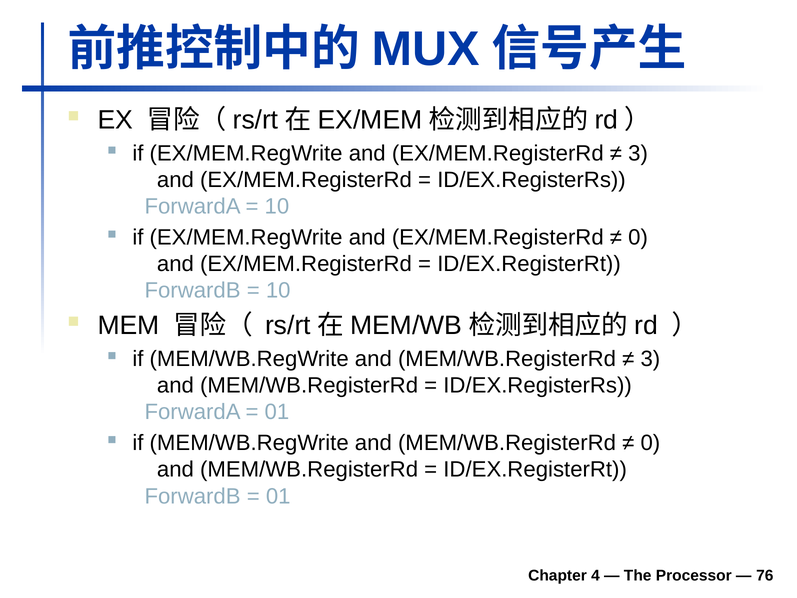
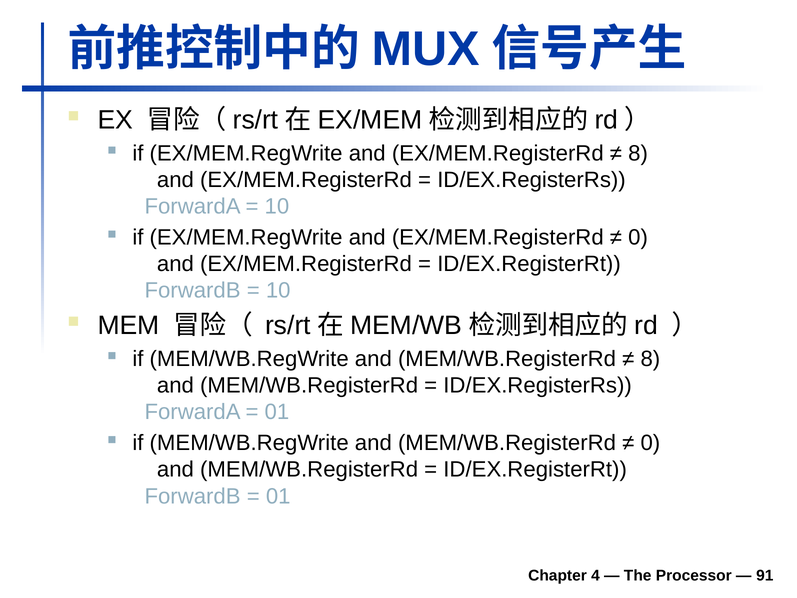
3 at (638, 153): 3 -> 8
3 at (650, 359): 3 -> 8
76: 76 -> 91
